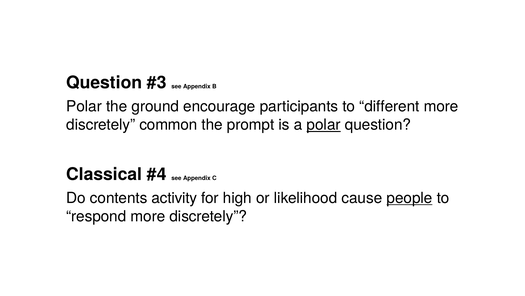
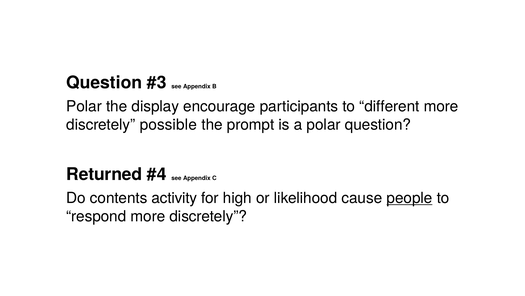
ground: ground -> display
common: common -> possible
polar at (324, 125) underline: present -> none
Classical: Classical -> Returned
